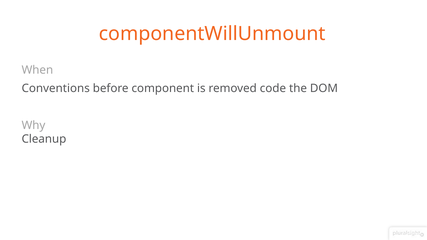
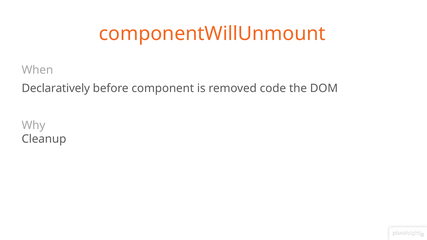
Conventions: Conventions -> Declaratively
